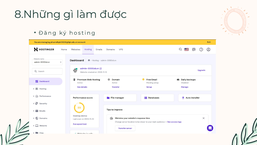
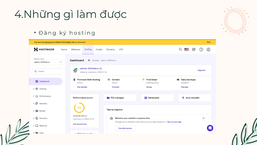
8.Những: 8.Những -> 4.Những
